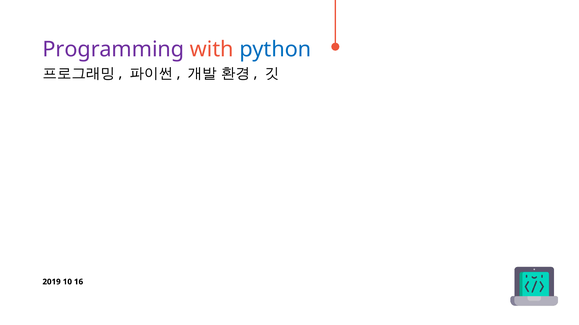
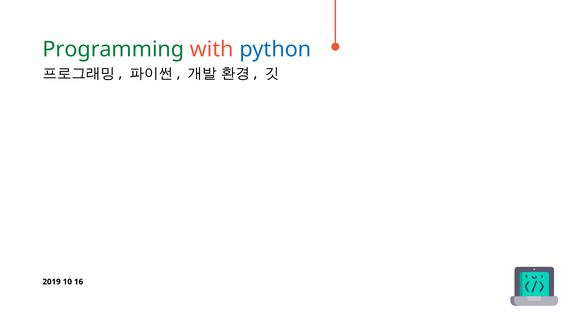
Programming colour: purple -> green
